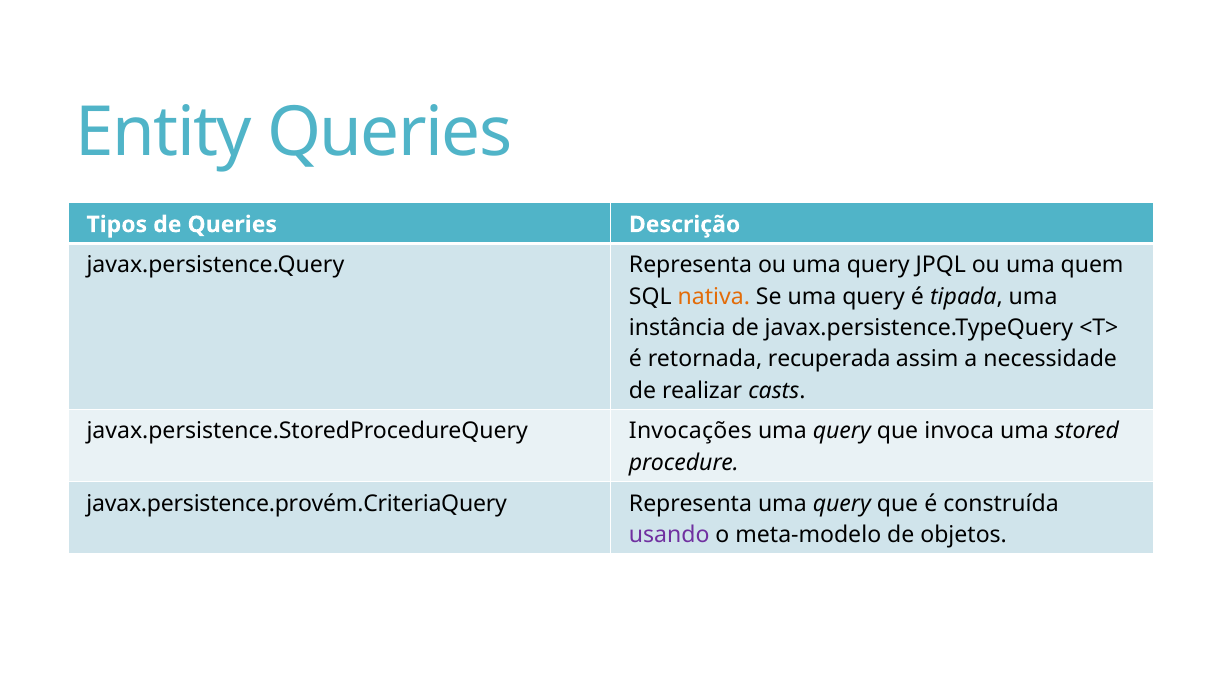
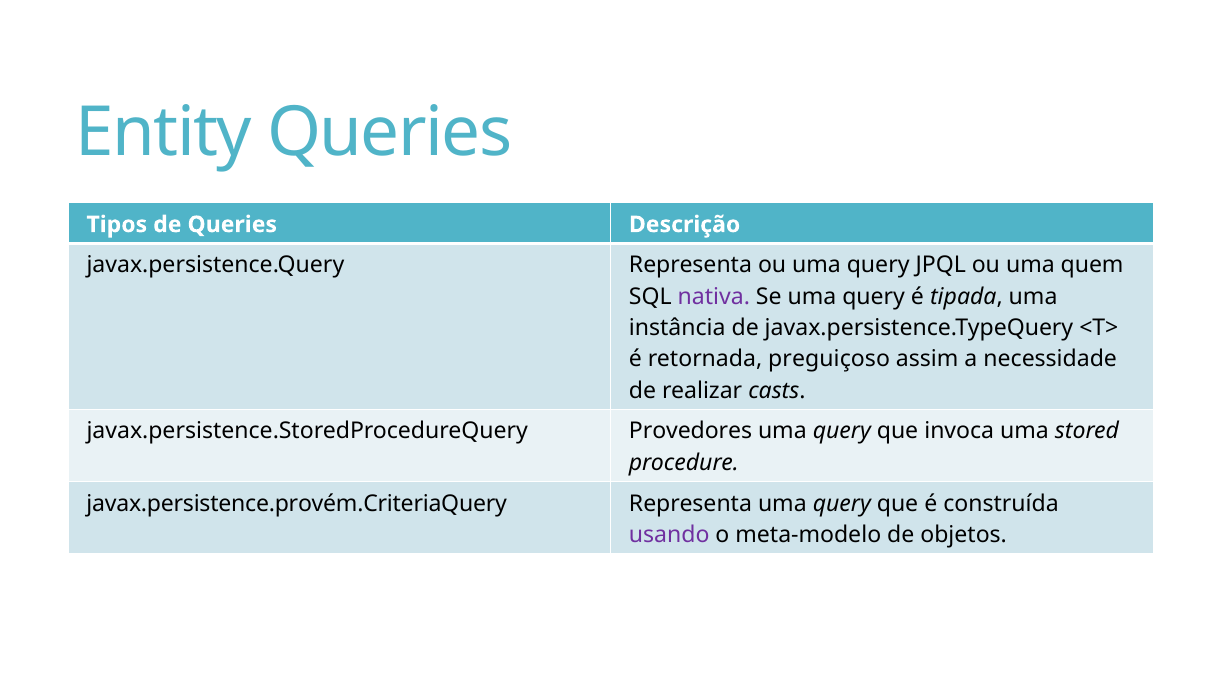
nativa colour: orange -> purple
recuperada: recuperada -> preguiçoso
Invocações: Invocações -> Provedores
